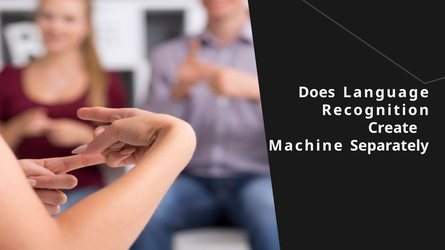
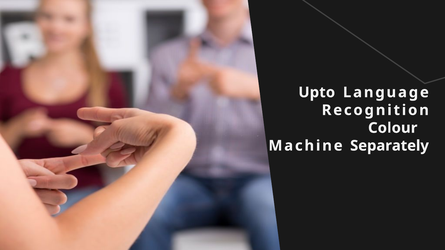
Does: Does -> Upto
Create: Create -> Colour
